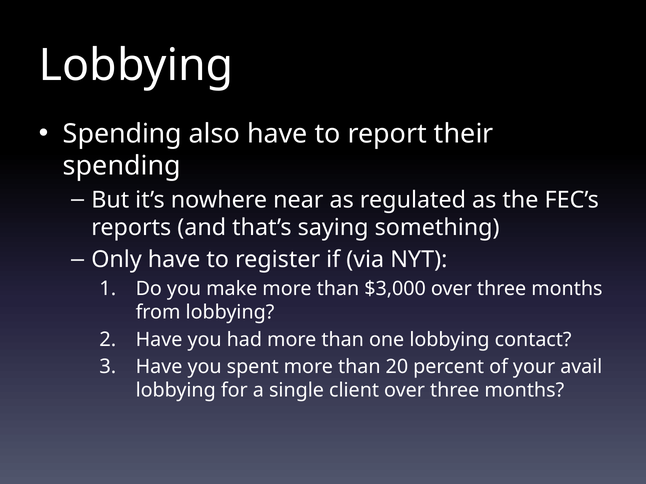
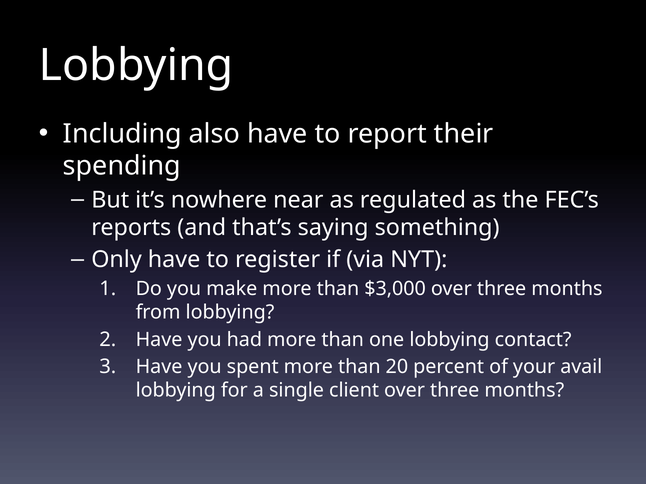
Spending at (123, 134): Spending -> Including
